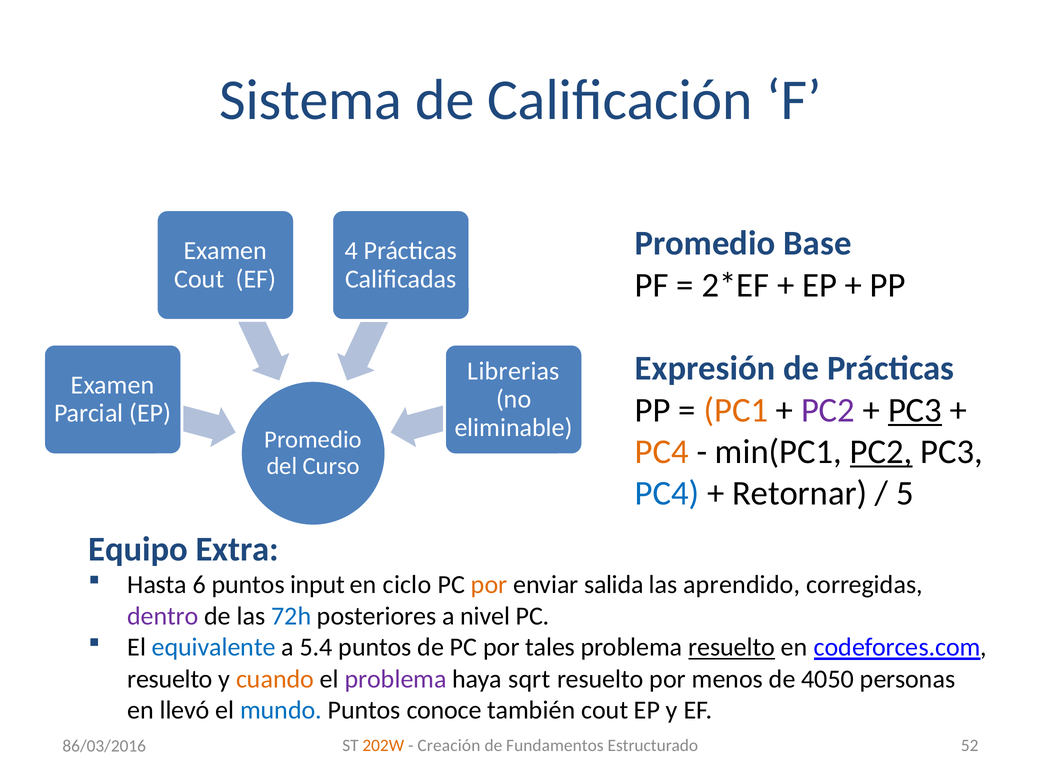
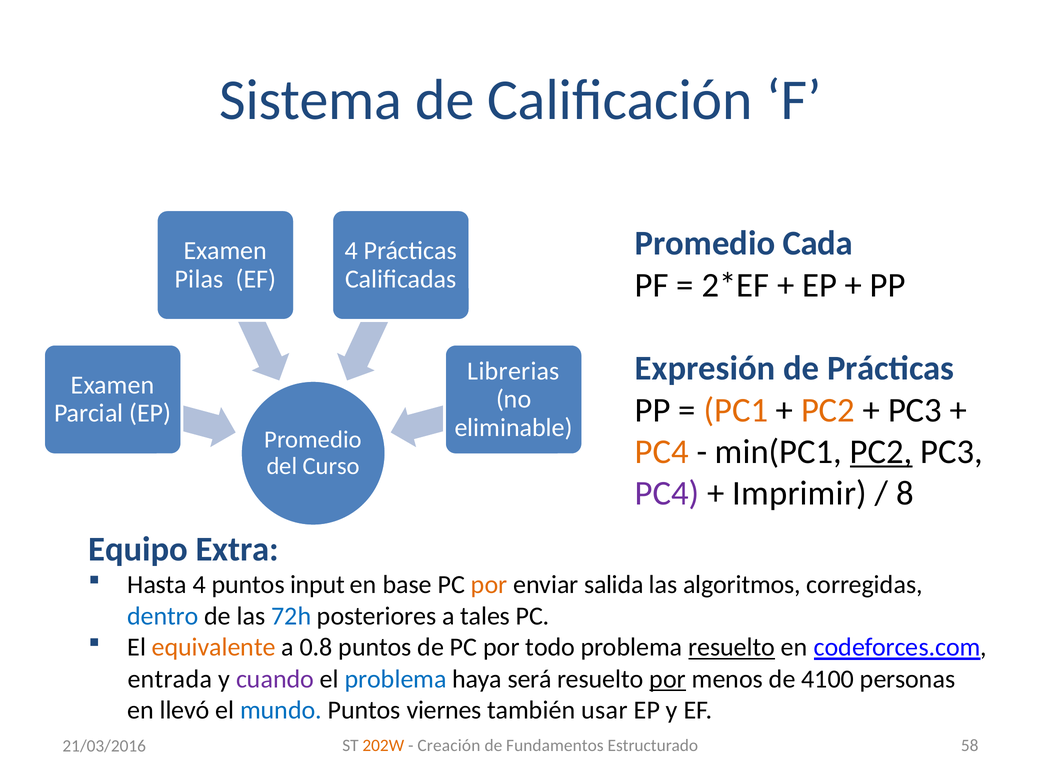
Base: Base -> Cada
Cout at (199, 279): Cout -> Pilas
PC2 at (828, 410) colour: purple -> orange
PC3 at (915, 410) underline: present -> none
PC4 at (667, 493) colour: blue -> purple
Retornar: Retornar -> Imprimir
5: 5 -> 8
Hasta 6: 6 -> 4
ciclo: ciclo -> base
aprendido: aprendido -> algoritmos
dentro colour: purple -> blue
nivel: nivel -> tales
equivalente colour: blue -> orange
5.4: 5.4 -> 0.8
tales: tales -> todo
resuelto at (170, 679): resuelto -> entrada
cuando colour: orange -> purple
problema at (396, 679) colour: purple -> blue
sqrt: sqrt -> será
por at (668, 679) underline: none -> present
4050: 4050 -> 4100
conoce: conoce -> viernes
también cout: cout -> usar
52: 52 -> 58
86/03/2016: 86/03/2016 -> 21/03/2016
